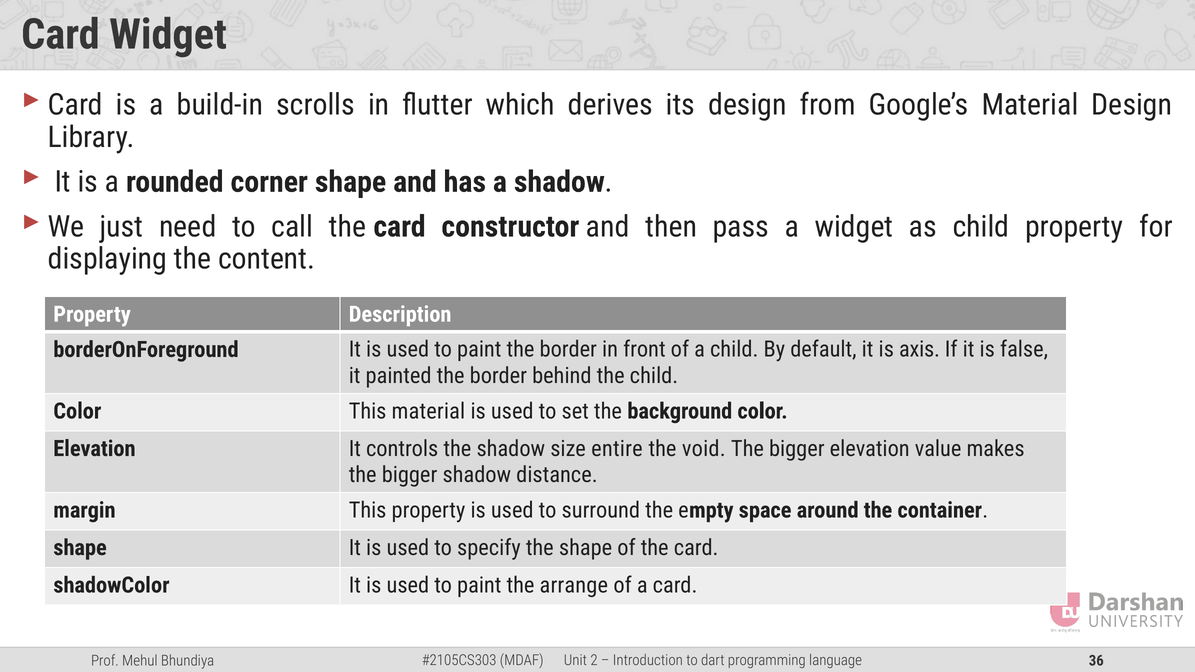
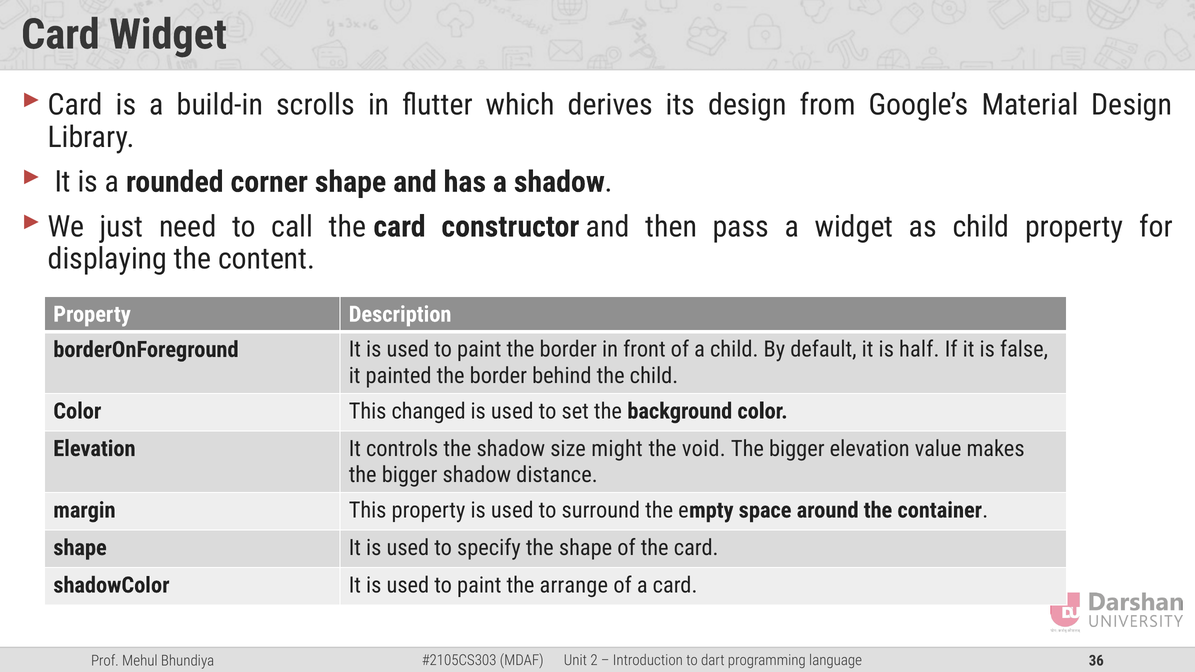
axis: axis -> half
This material: material -> changed
entire: entire -> might
